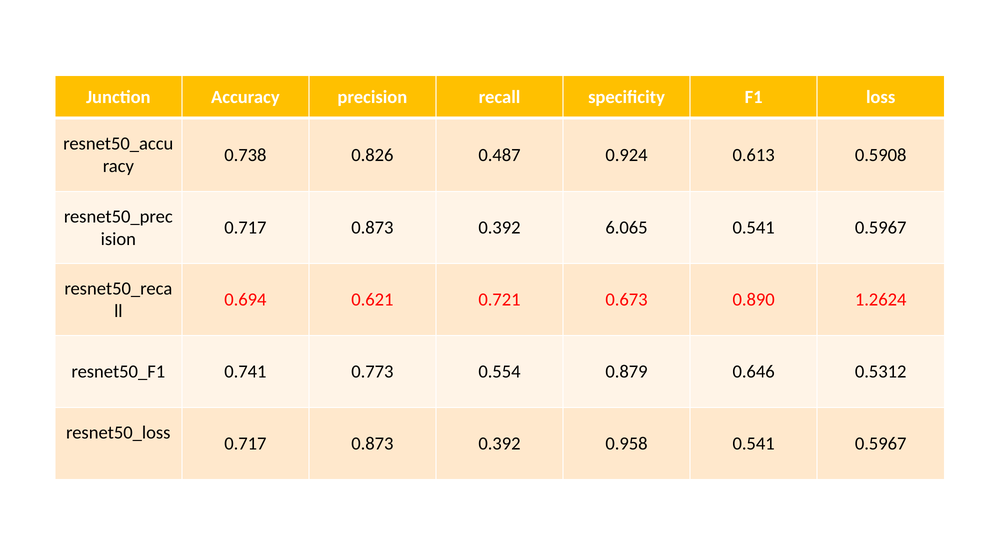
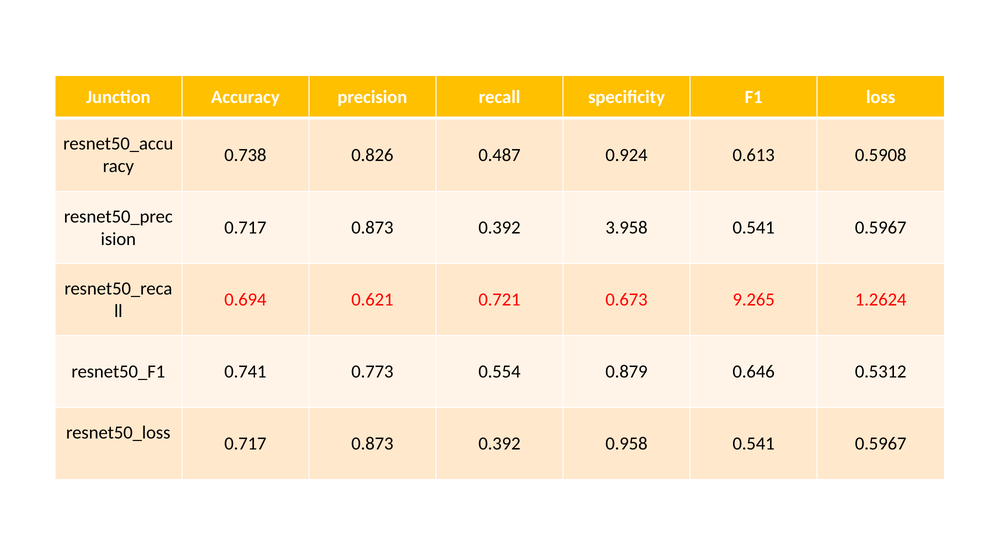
6.065: 6.065 -> 3.958
0.890: 0.890 -> 9.265
